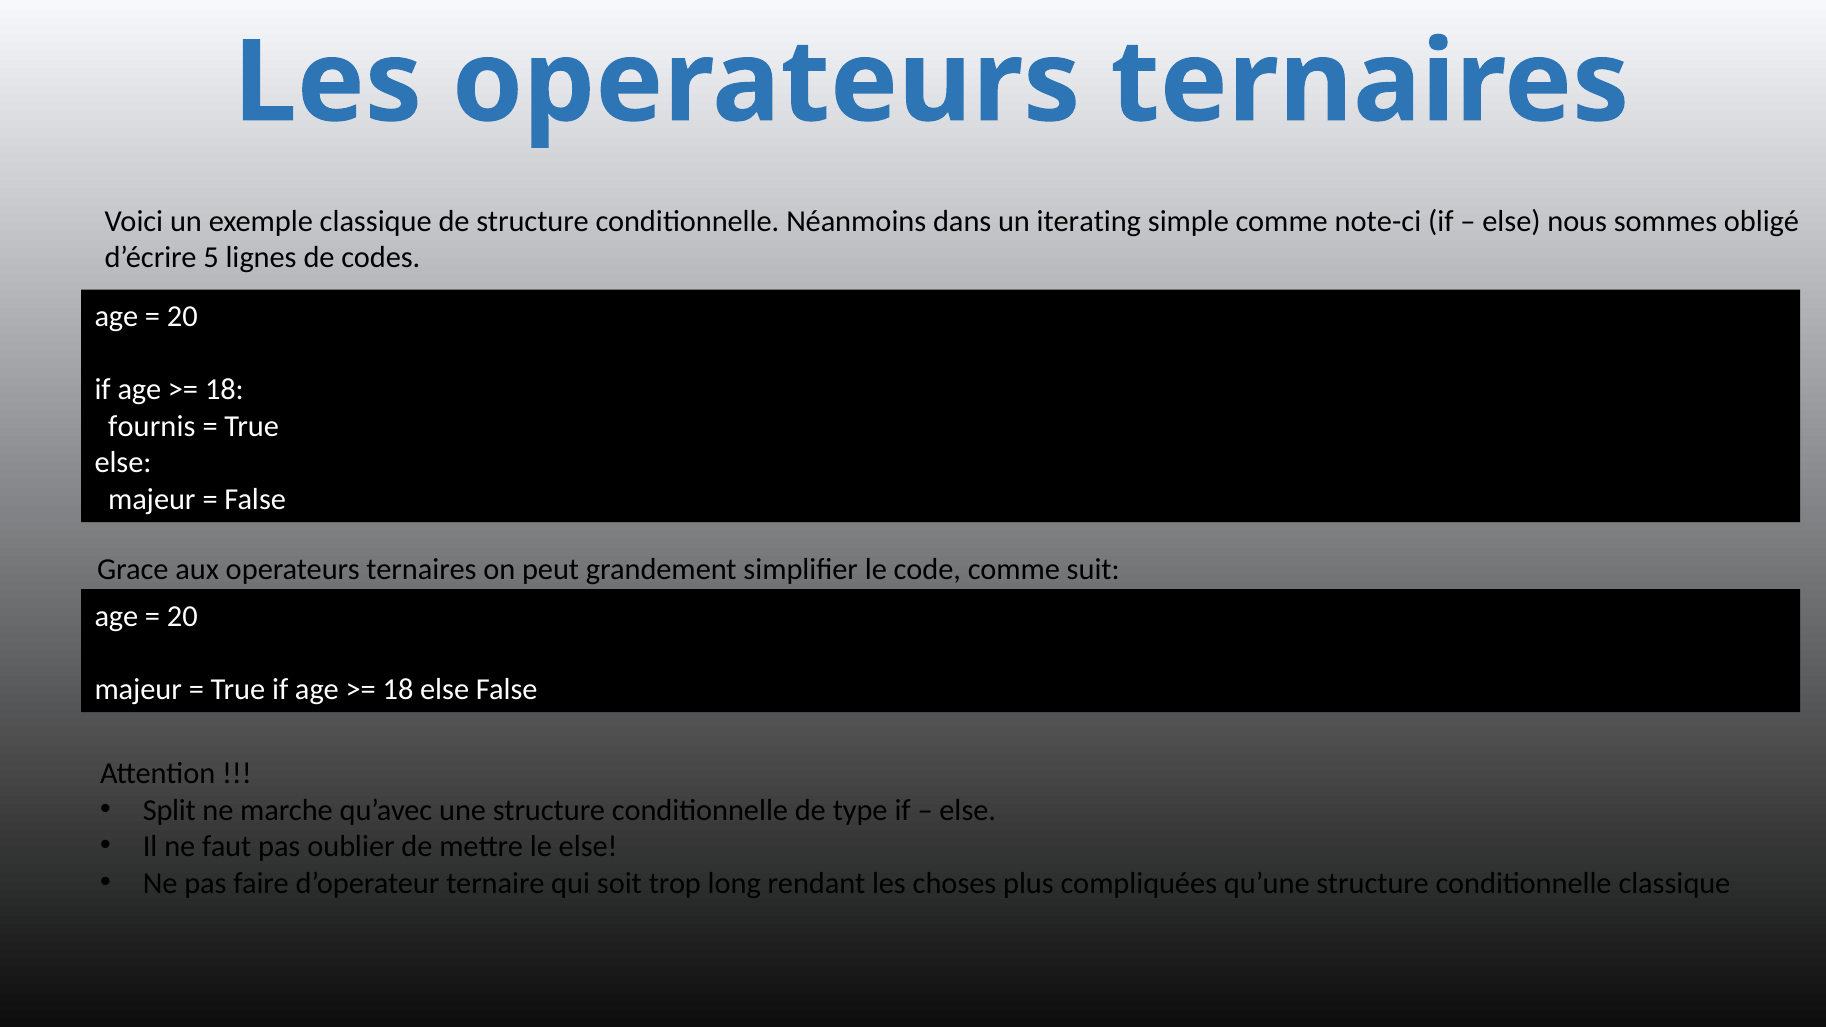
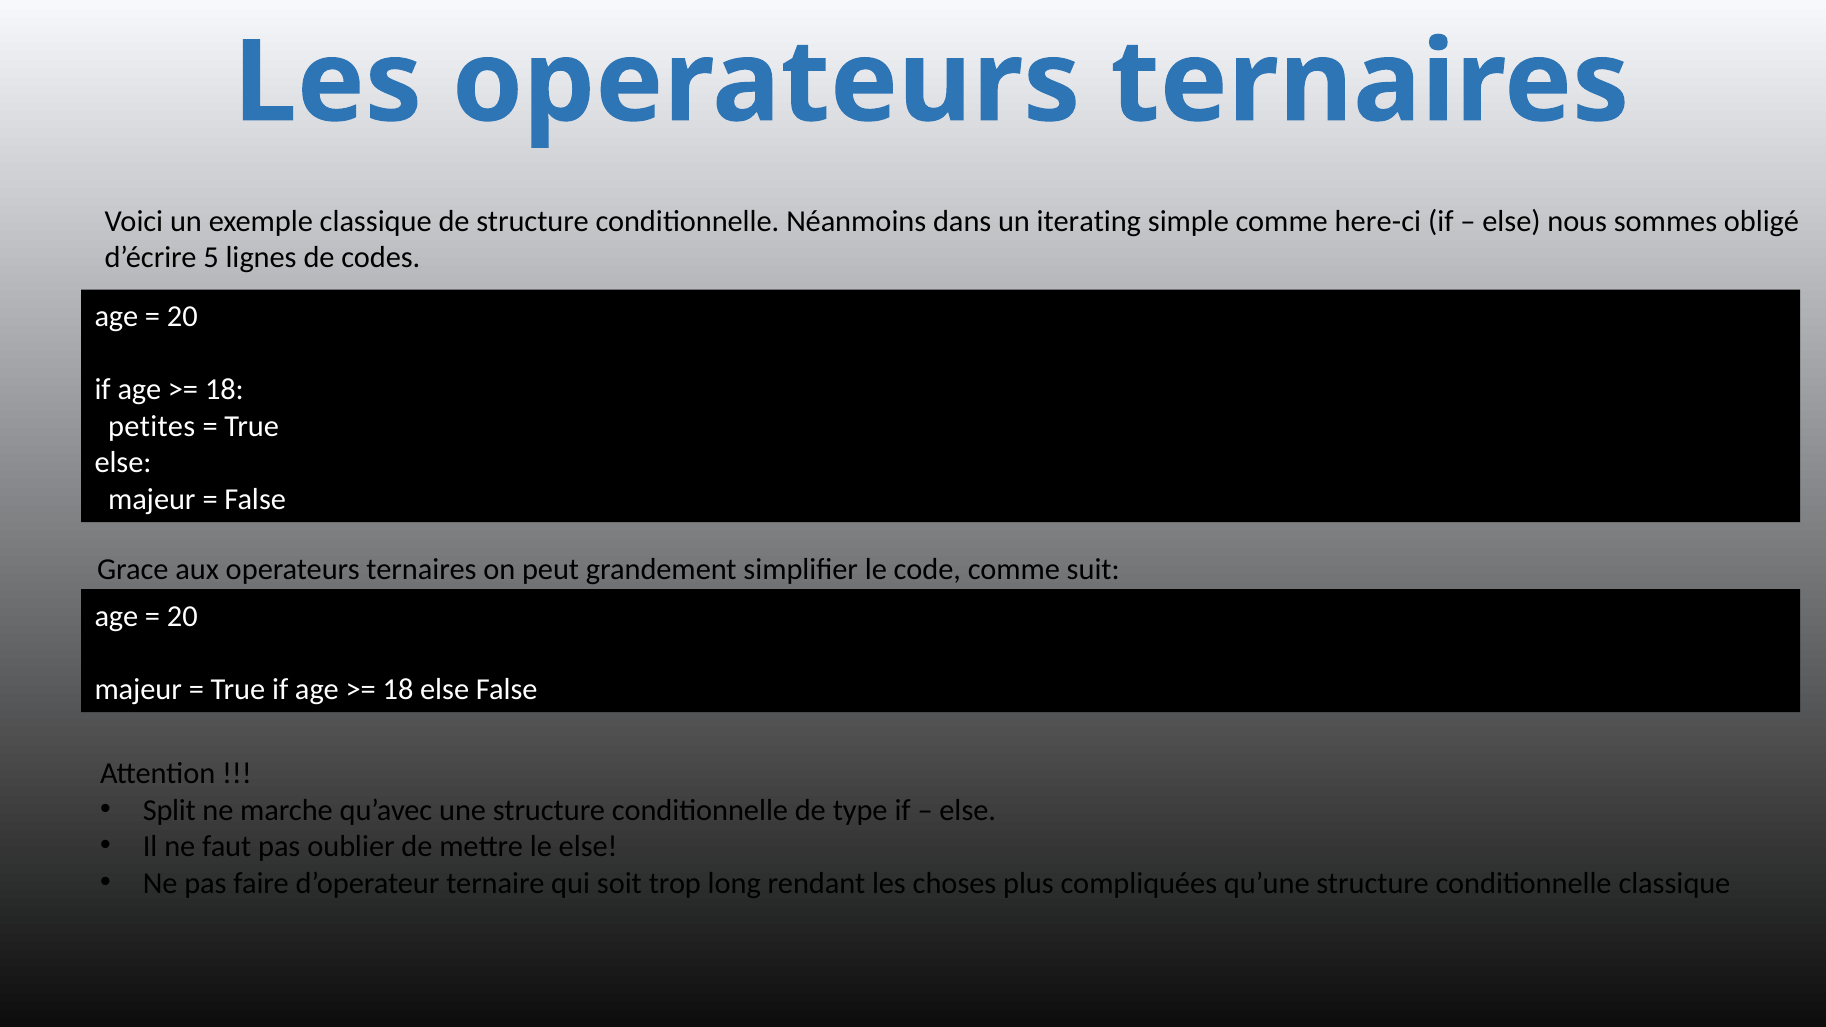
note-ci: note-ci -> here-ci
fournis: fournis -> petites
